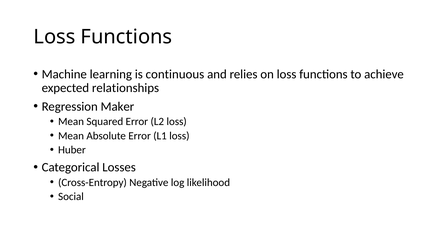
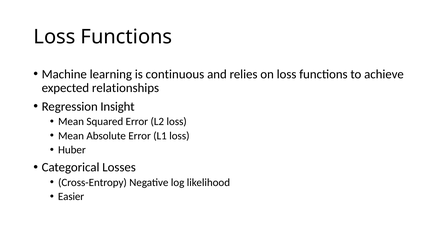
Maker: Maker -> Insight
Social: Social -> Easier
